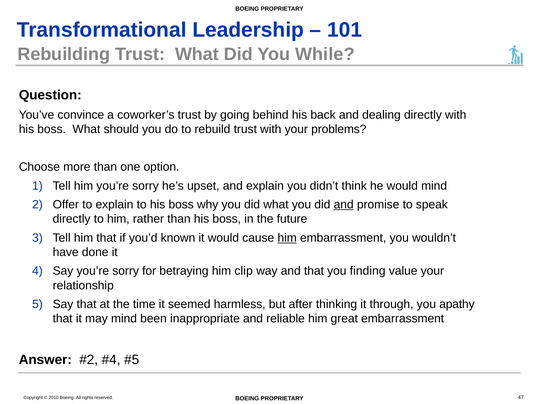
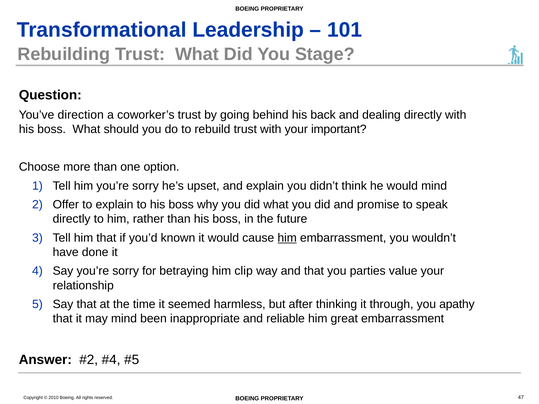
While: While -> Stage
convince: convince -> direction
problems: problems -> important
and at (344, 205) underline: present -> none
finding: finding -> parties
